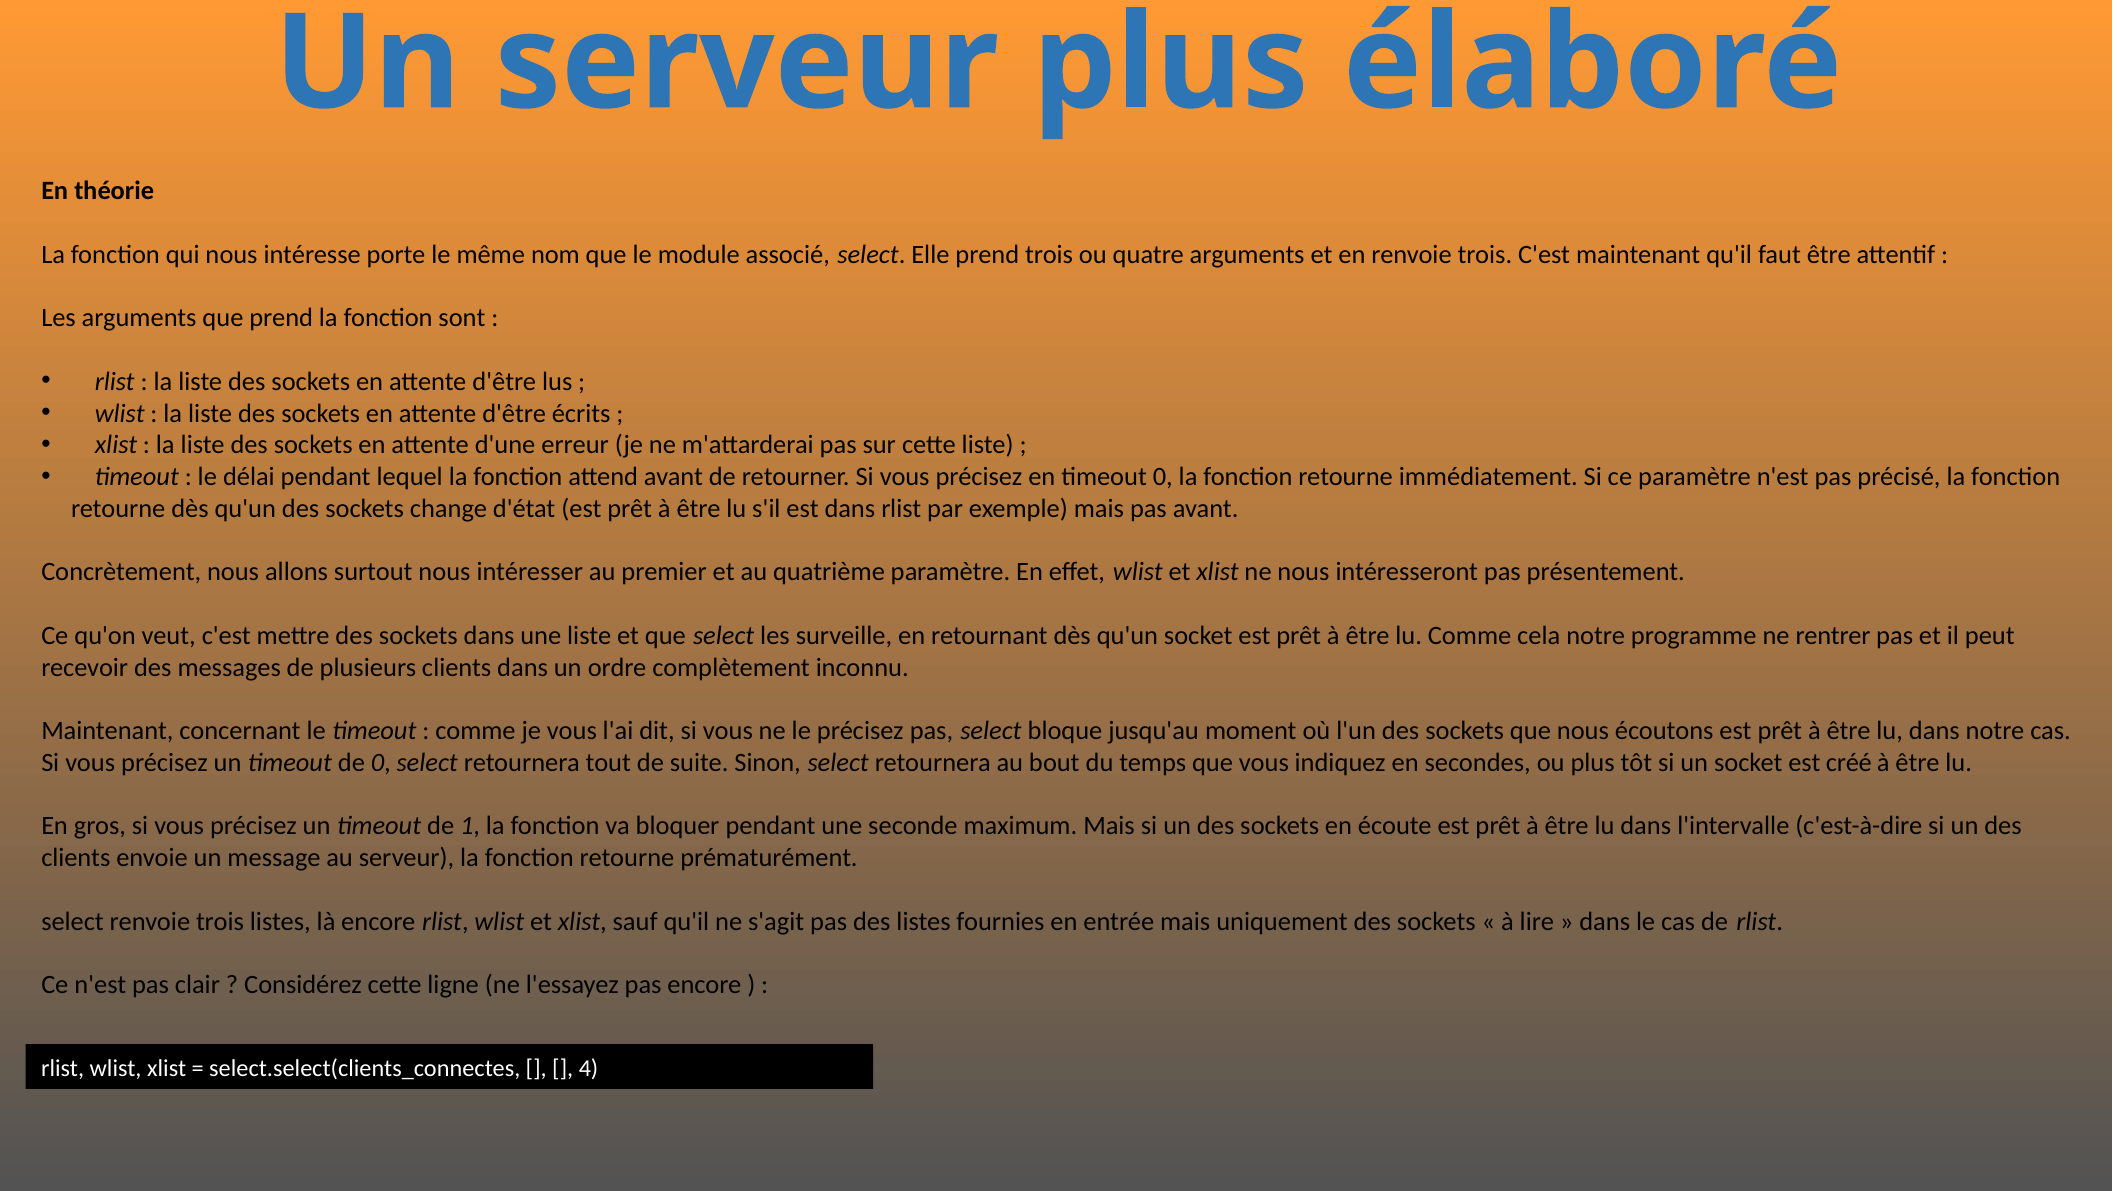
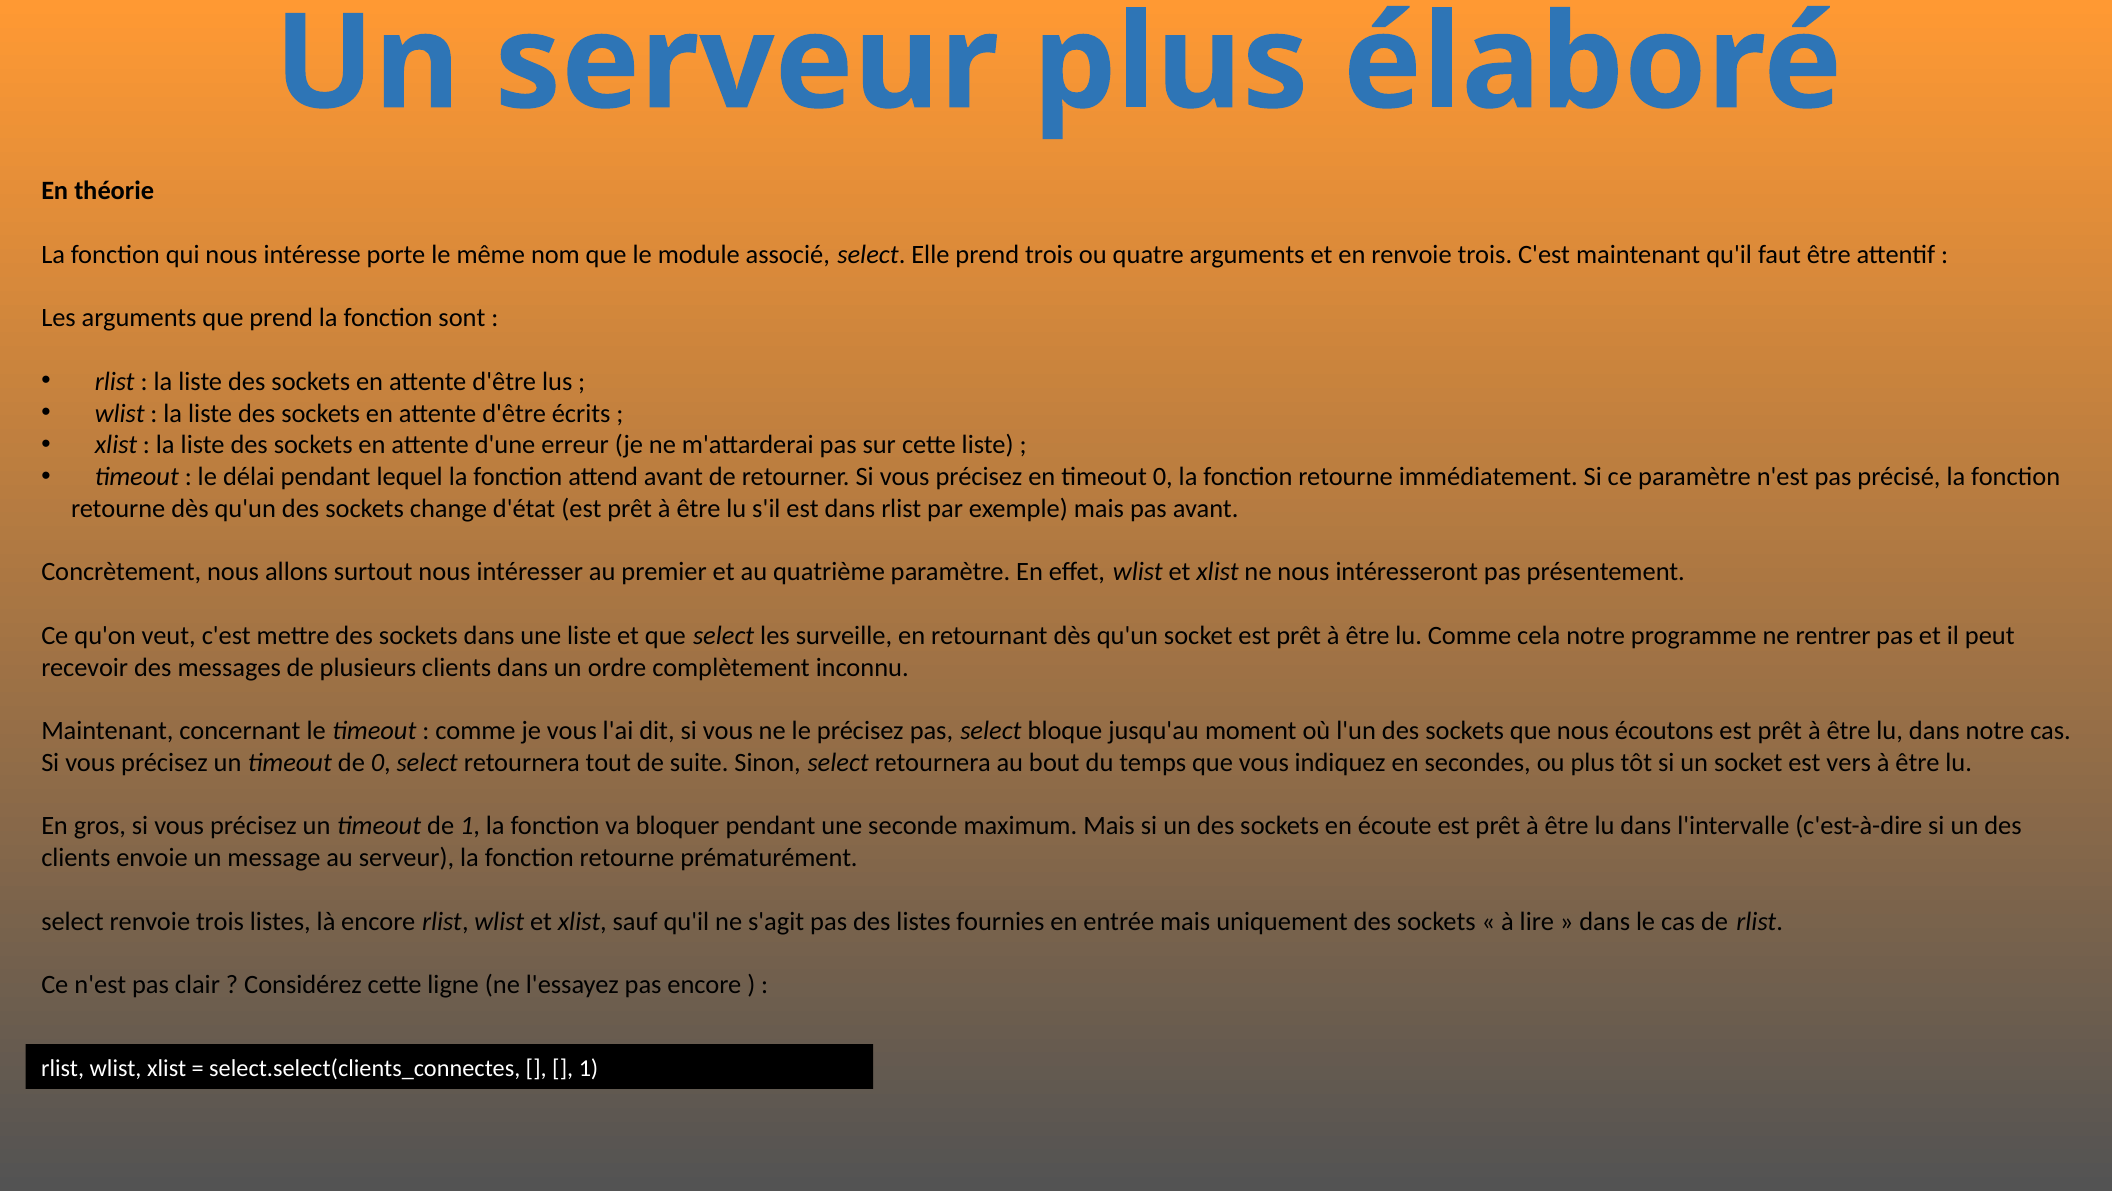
créé: créé -> vers
4 at (589, 1068): 4 -> 1
